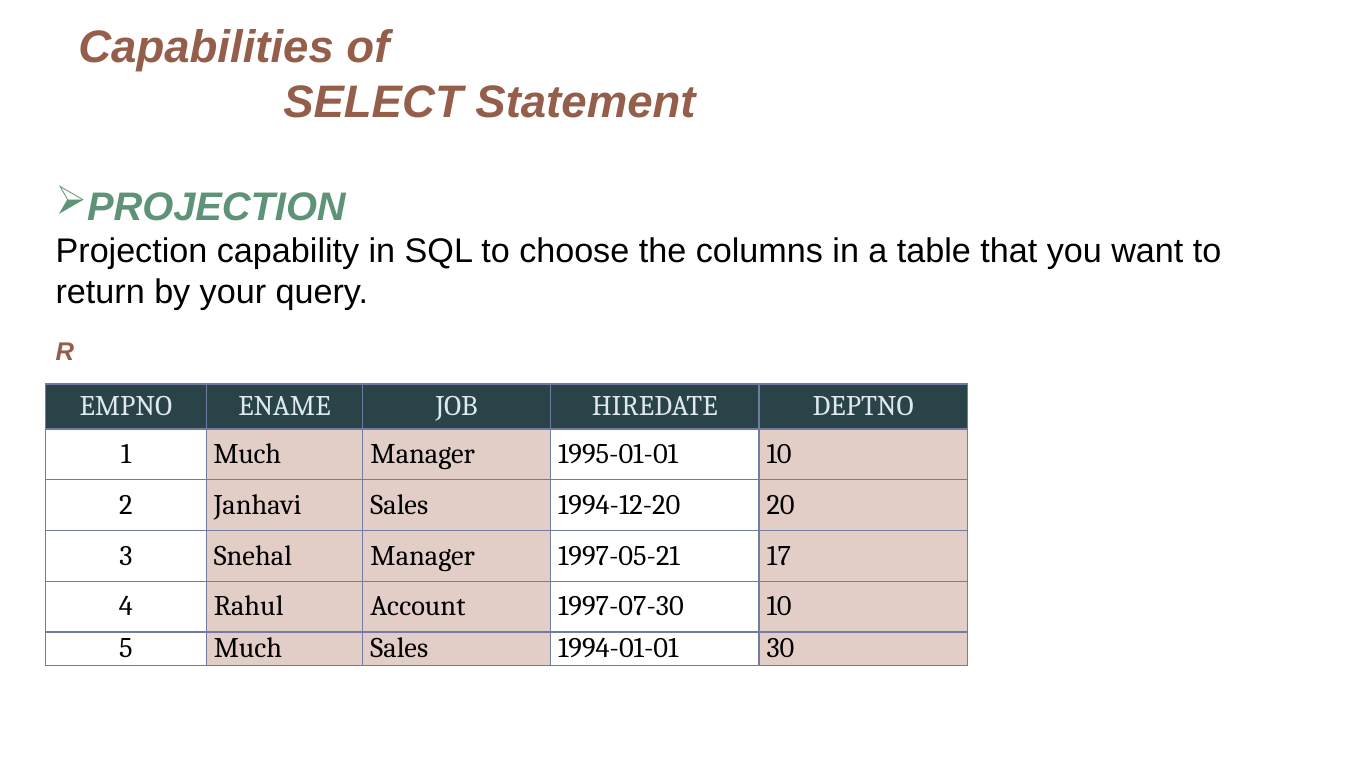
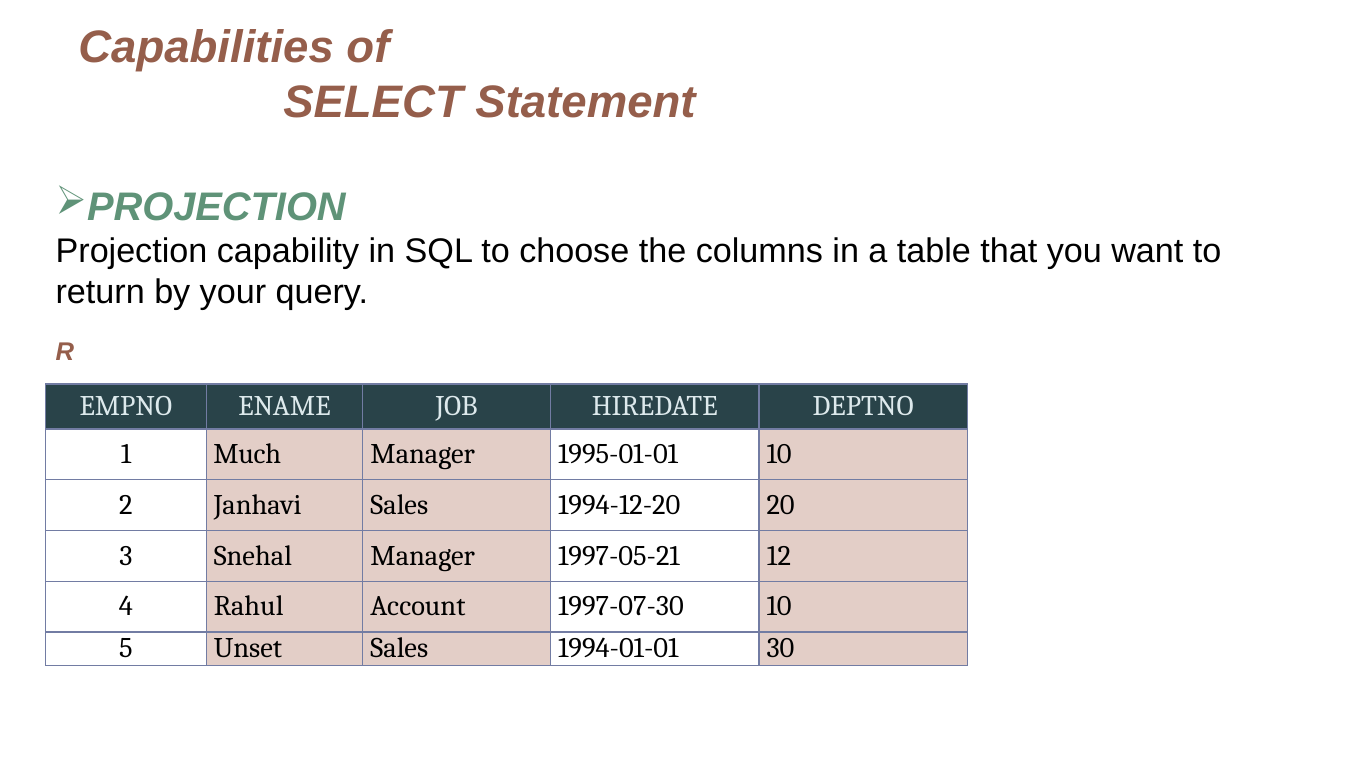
17: 17 -> 12
5 Much: Much -> Unset
